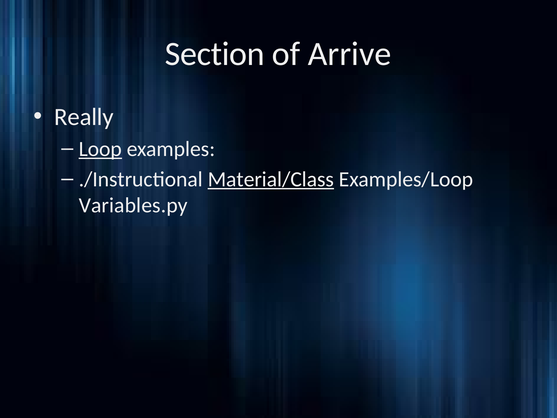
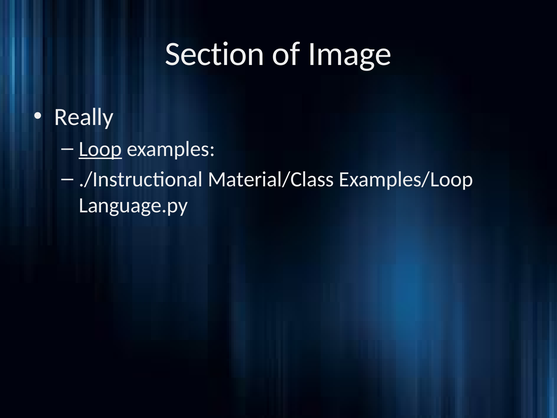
Arrive: Arrive -> Image
Material/Class underline: present -> none
Variables.py: Variables.py -> Language.py
